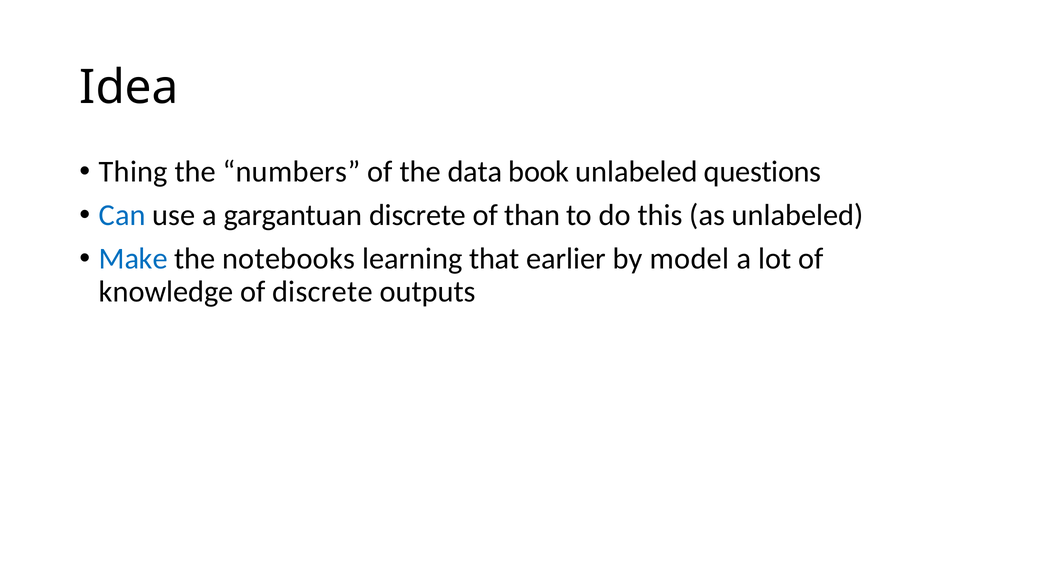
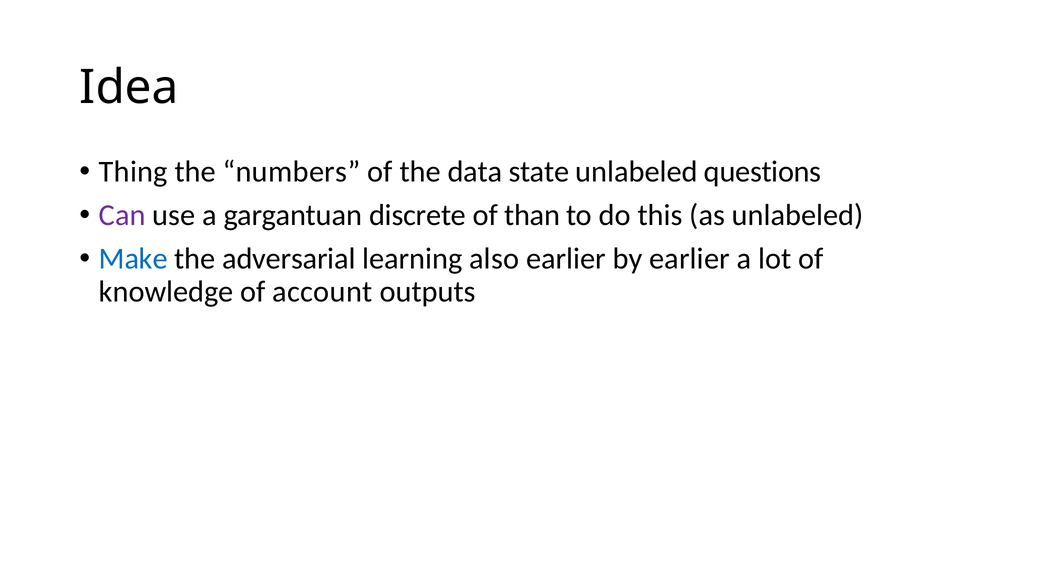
book: book -> state
Can colour: blue -> purple
notebooks: notebooks -> adversarial
that: that -> also
by model: model -> earlier
of discrete: discrete -> account
